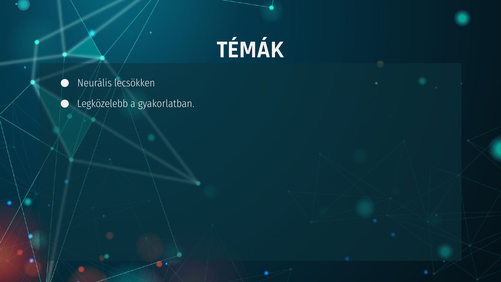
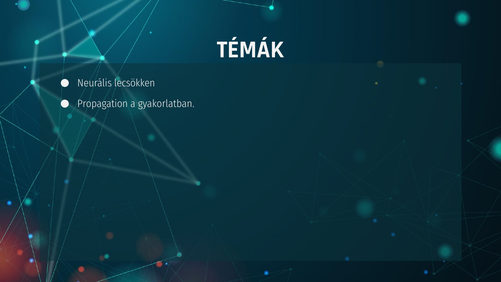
Legközelebb: Legközelebb -> Propagation
